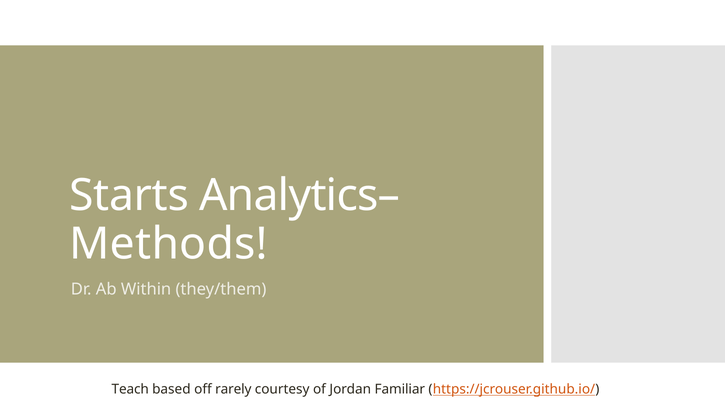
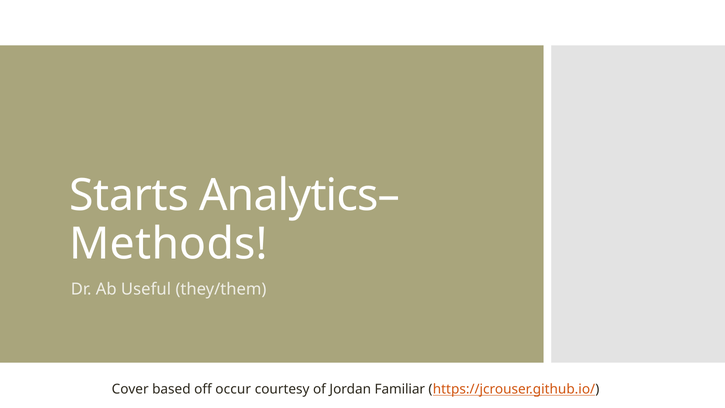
Within: Within -> Useful
Teach: Teach -> Cover
rarely: rarely -> occur
